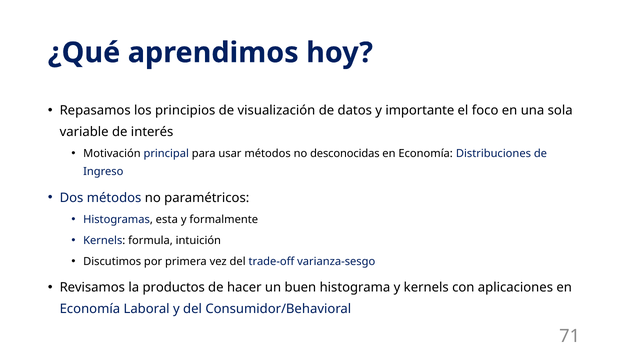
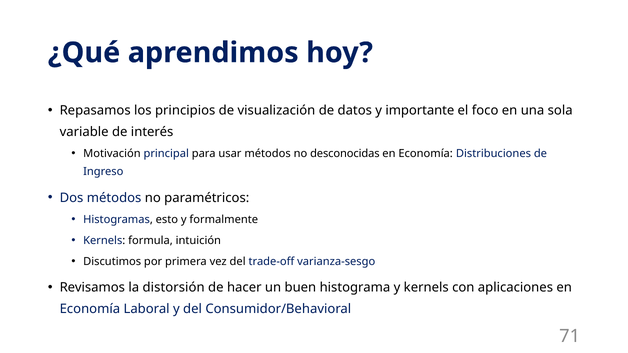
esta: esta -> esto
productos: productos -> distorsión
